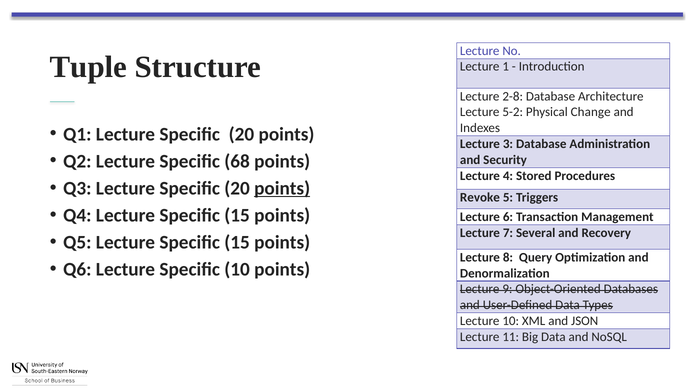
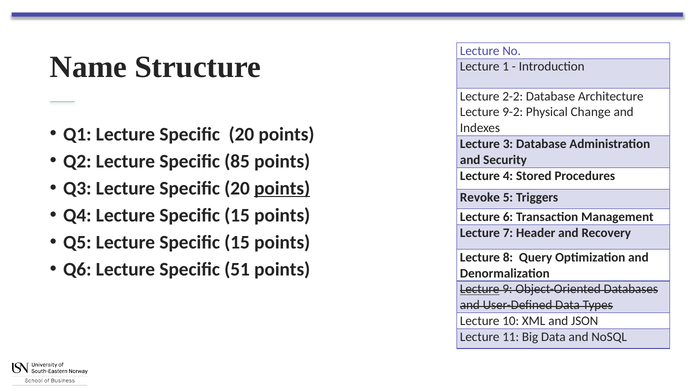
Tuple: Tuple -> Name
2-8: 2-8 -> 2-2
5-2: 5-2 -> 9-2
68: 68 -> 85
Several: Several -> Header
Specific 10: 10 -> 51
Lecture at (480, 289) underline: none -> present
